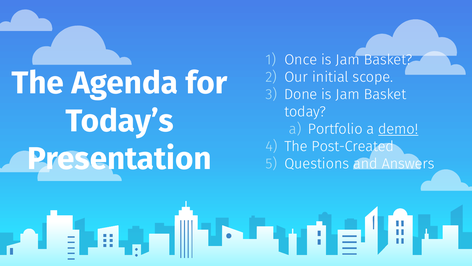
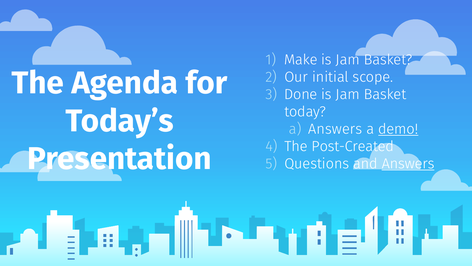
Once: Once -> Make
a Portfolio: Portfolio -> Answers
Answers at (408, 163) underline: none -> present
